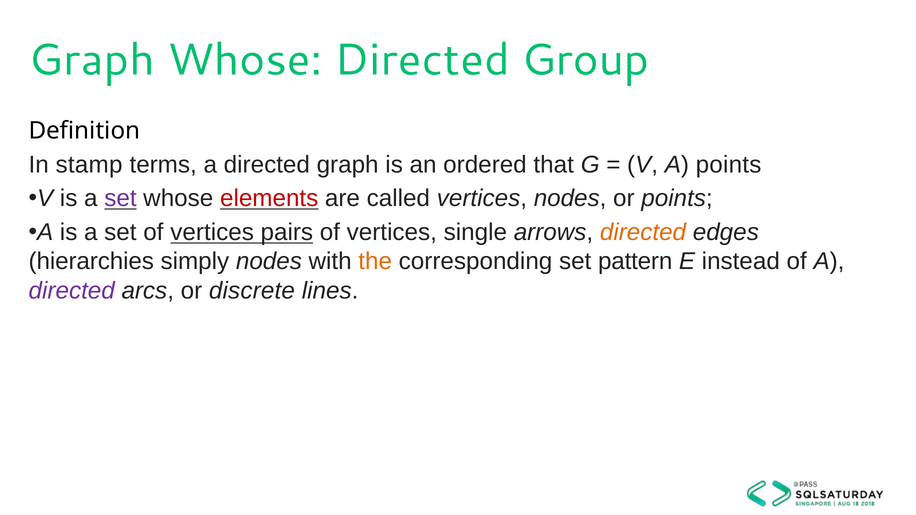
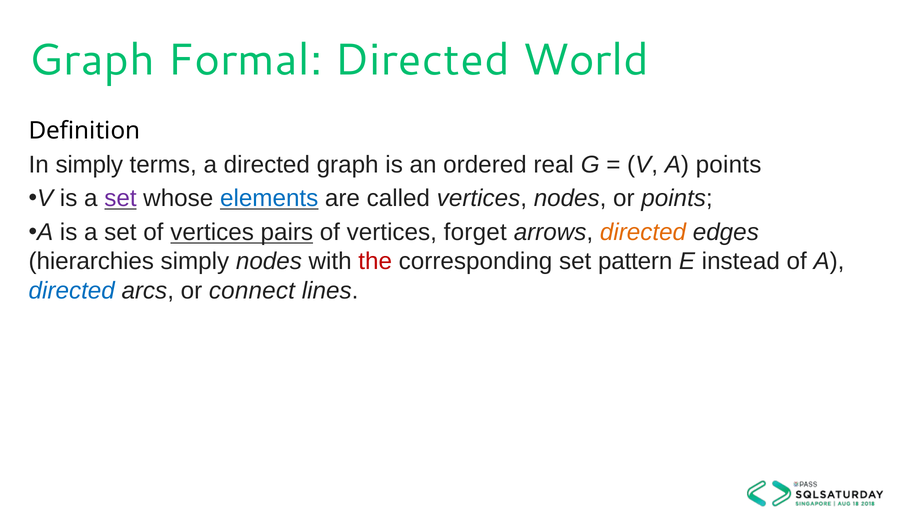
Graph Whose: Whose -> Formal
Group: Group -> World
In stamp: stamp -> simply
that: that -> real
elements colour: red -> blue
single: single -> forget
the colour: orange -> red
directed at (72, 291) colour: purple -> blue
discrete: discrete -> connect
